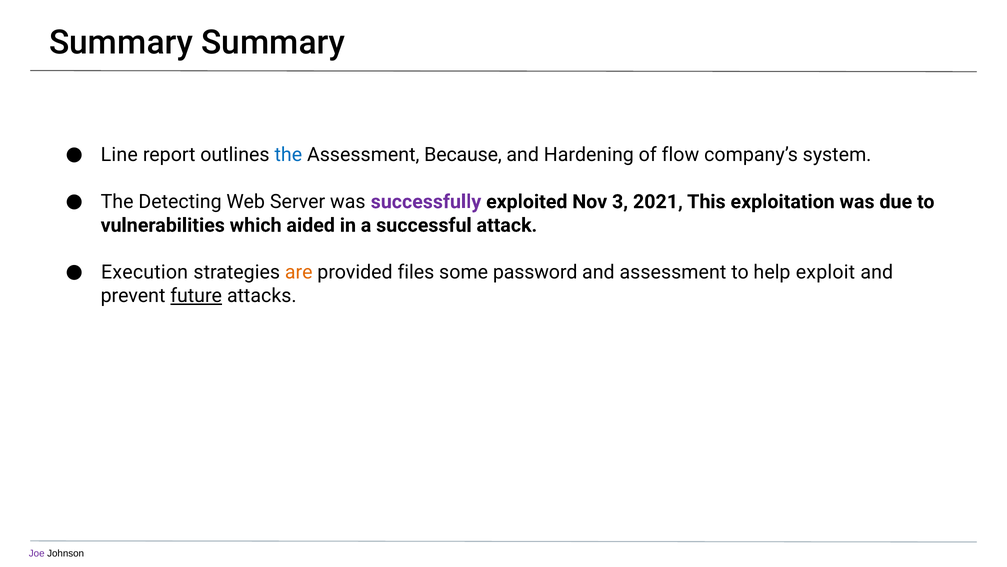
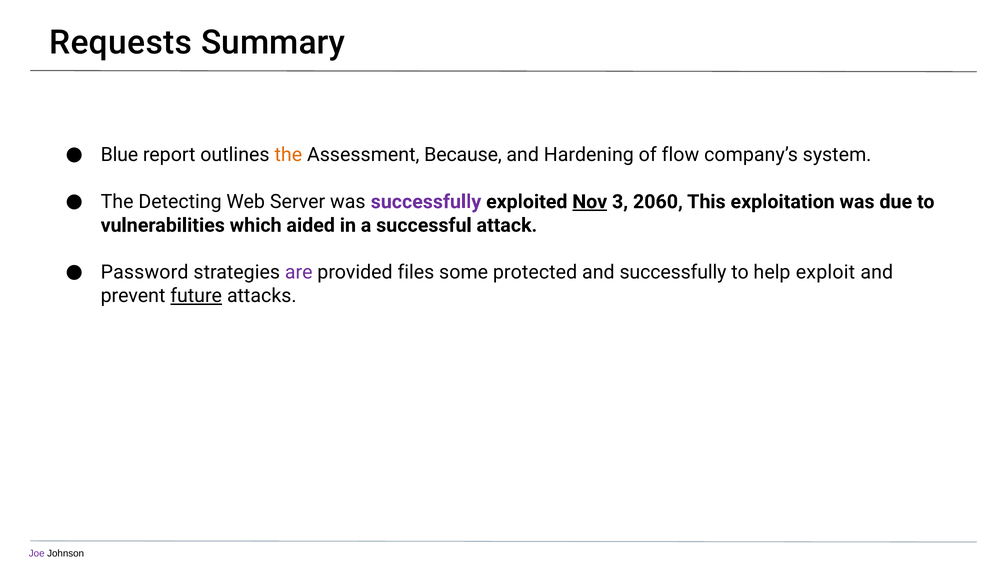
Summary at (121, 43): Summary -> Requests
Line: Line -> Blue
the at (288, 155) colour: blue -> orange
Nov underline: none -> present
2021: 2021 -> 2060
Execution: Execution -> Password
are colour: orange -> purple
password: password -> protected
and assessment: assessment -> successfully
